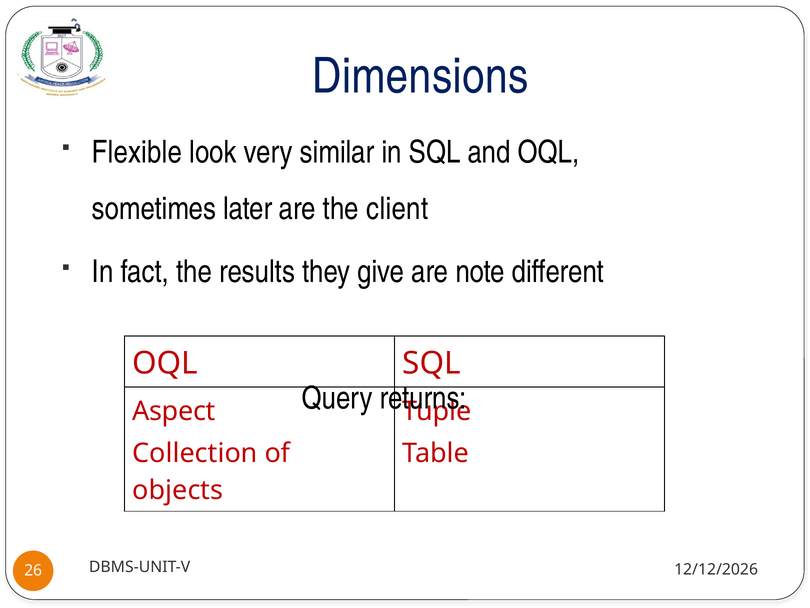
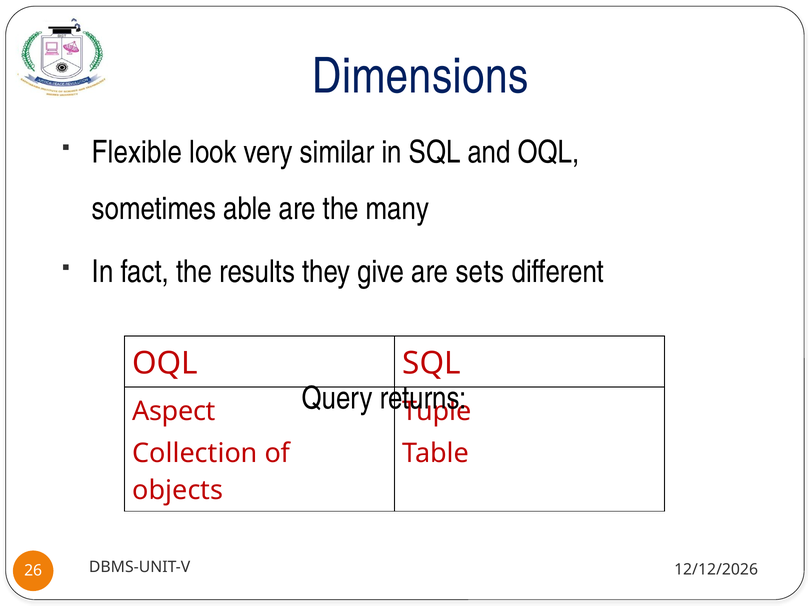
later: later -> able
client: client -> many
note: note -> sets
